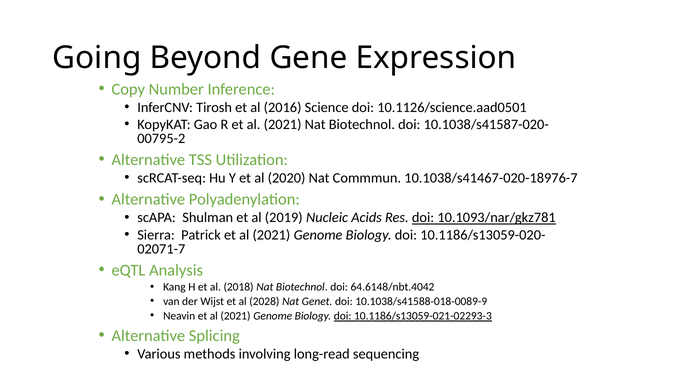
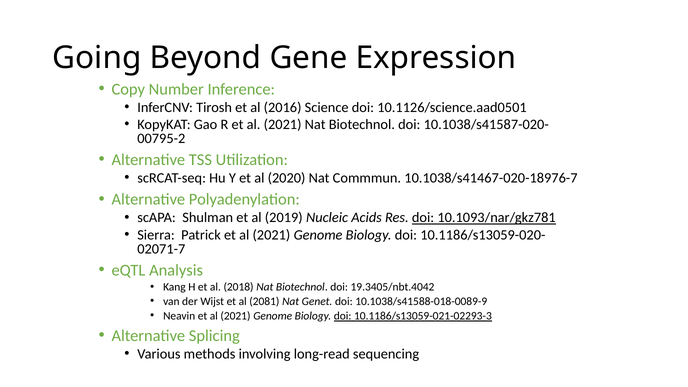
64.6148/nbt.4042: 64.6148/nbt.4042 -> 19.3405/nbt.4042
2028: 2028 -> 2081
